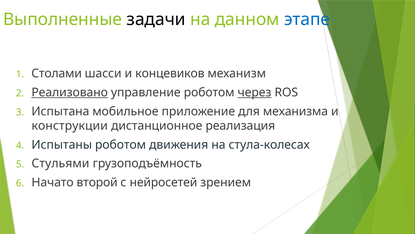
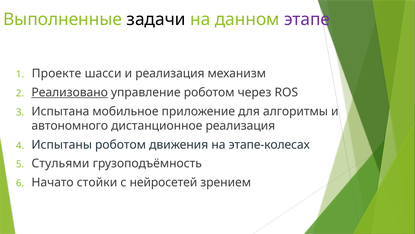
этапе colour: blue -> purple
Столами: Столами -> Проекте
и концевиков: концевиков -> реализация
через underline: present -> none
механизма: механизма -> алгоритмы
конструкции: конструкции -> автономного
стула-колесах: стула-колесах -> этапе-колесах
второй: второй -> стойки
